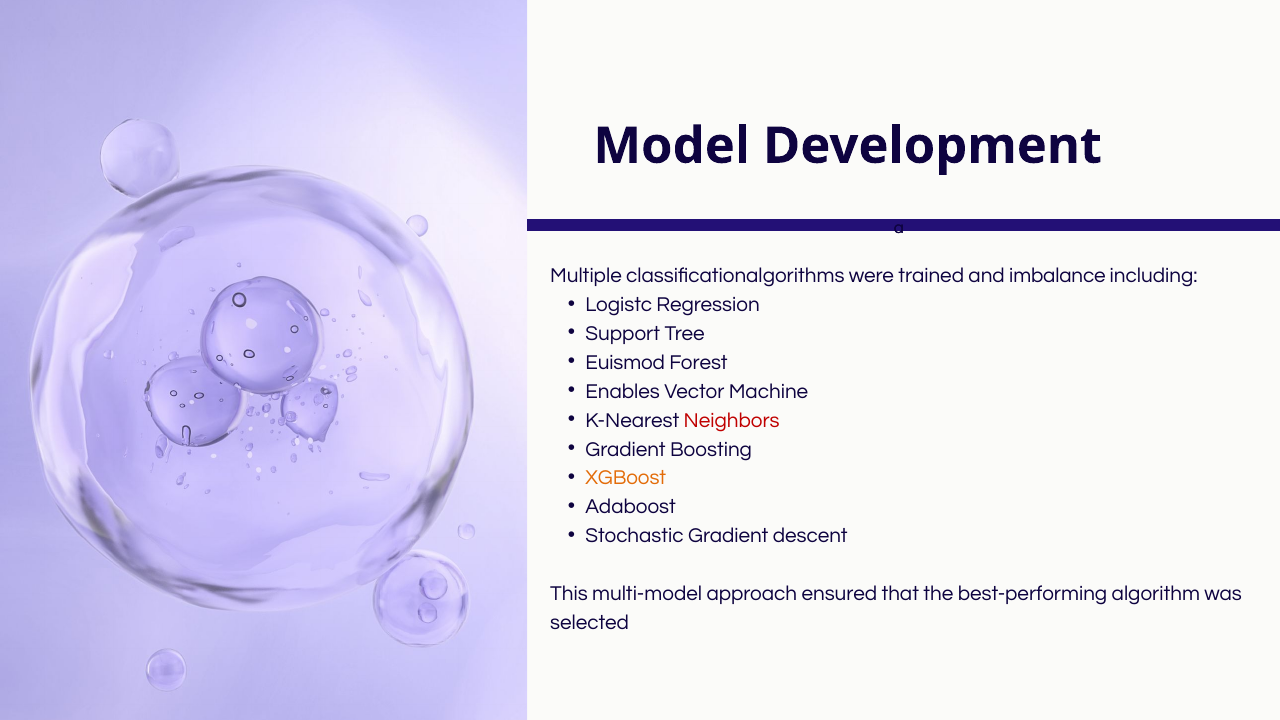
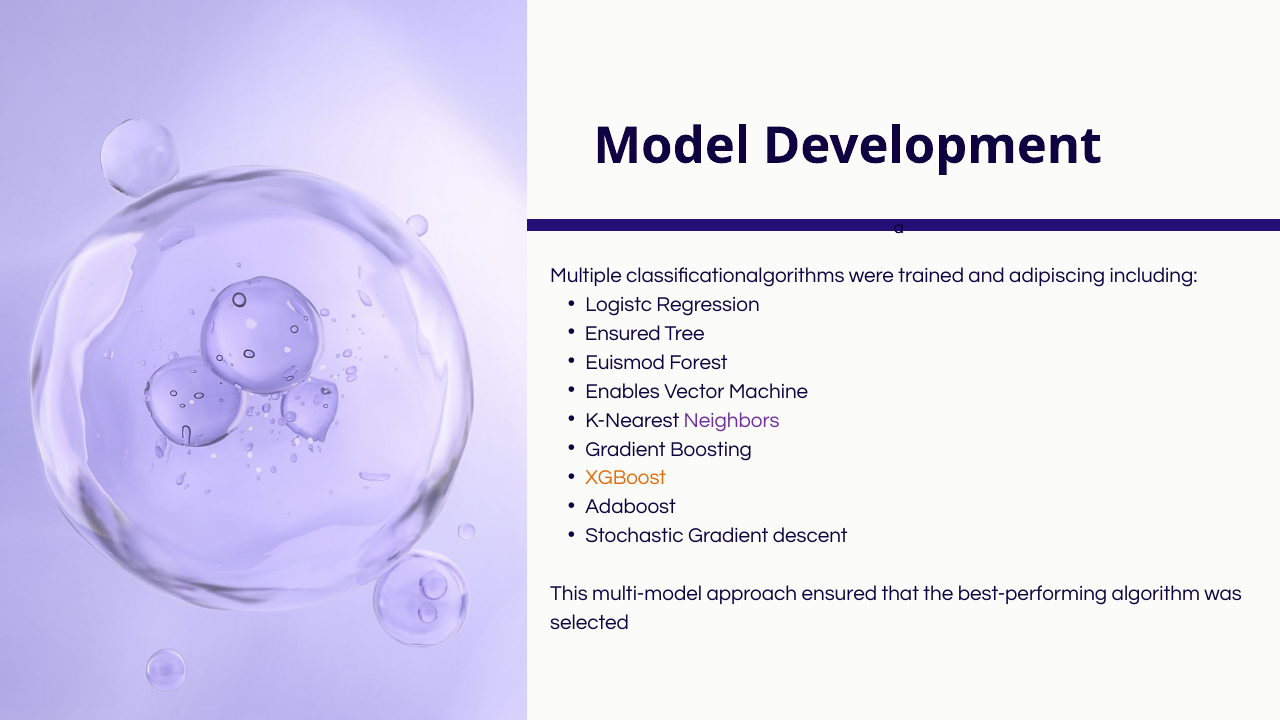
imbalance: imbalance -> adipiscing
Support at (623, 333): Support -> Ensured
Neighbors colour: red -> purple
